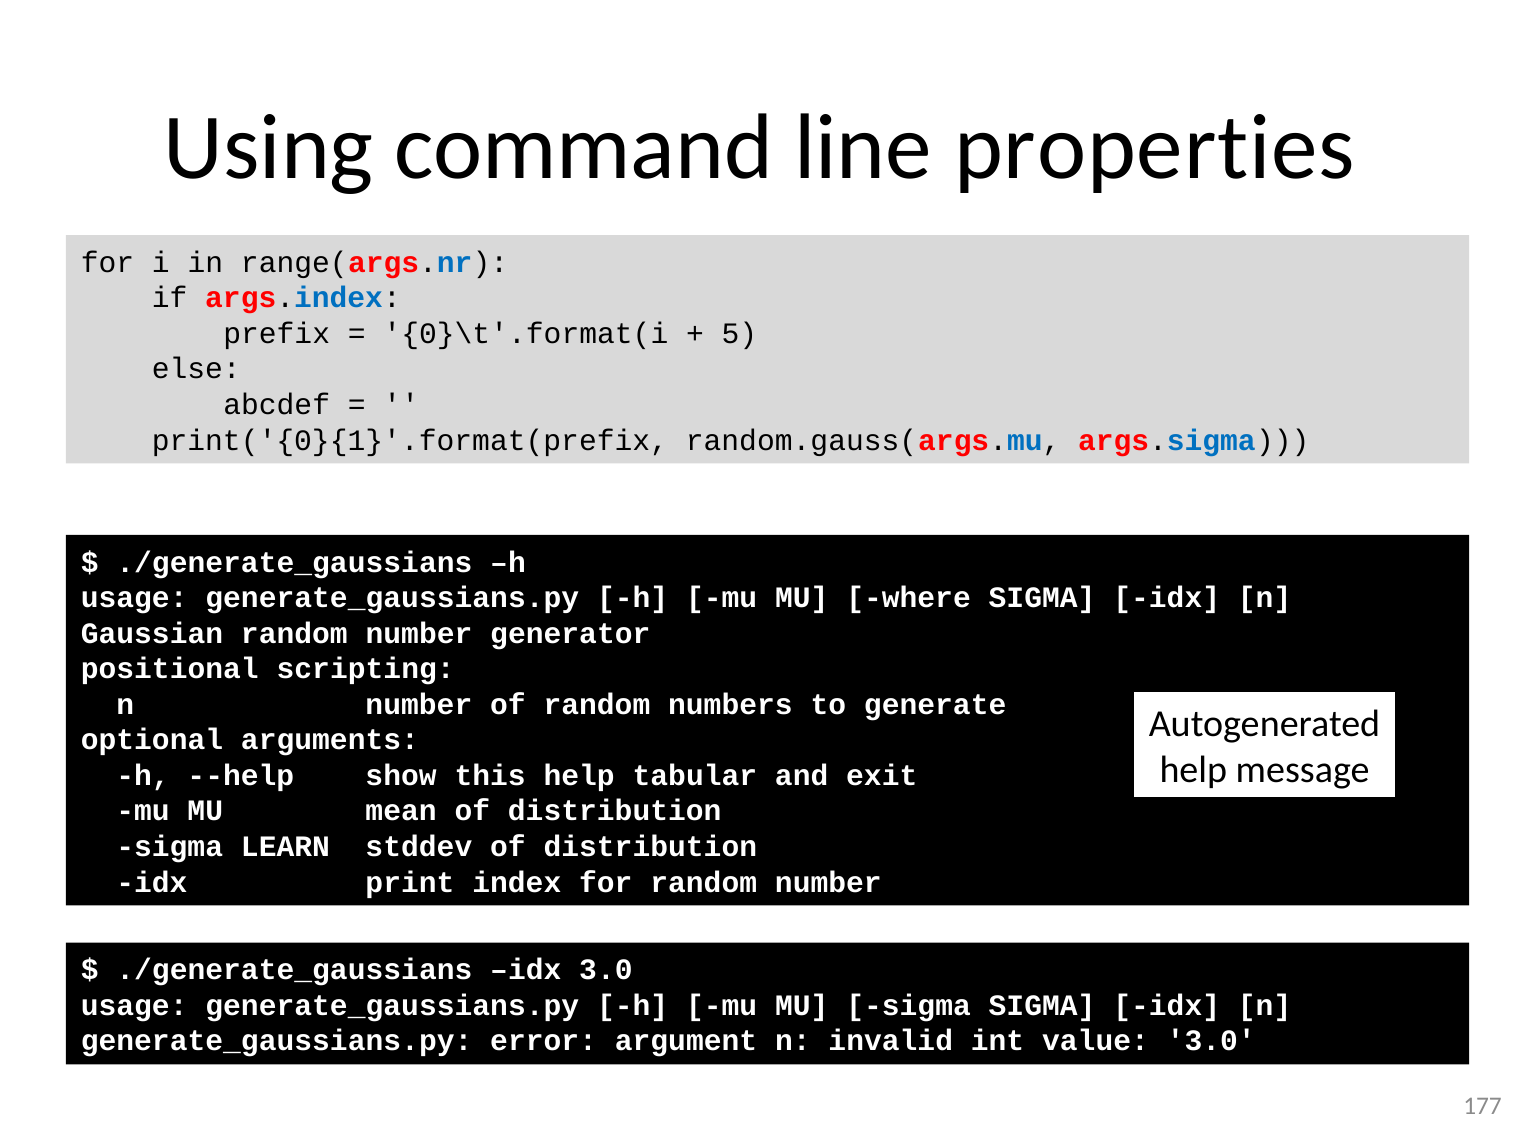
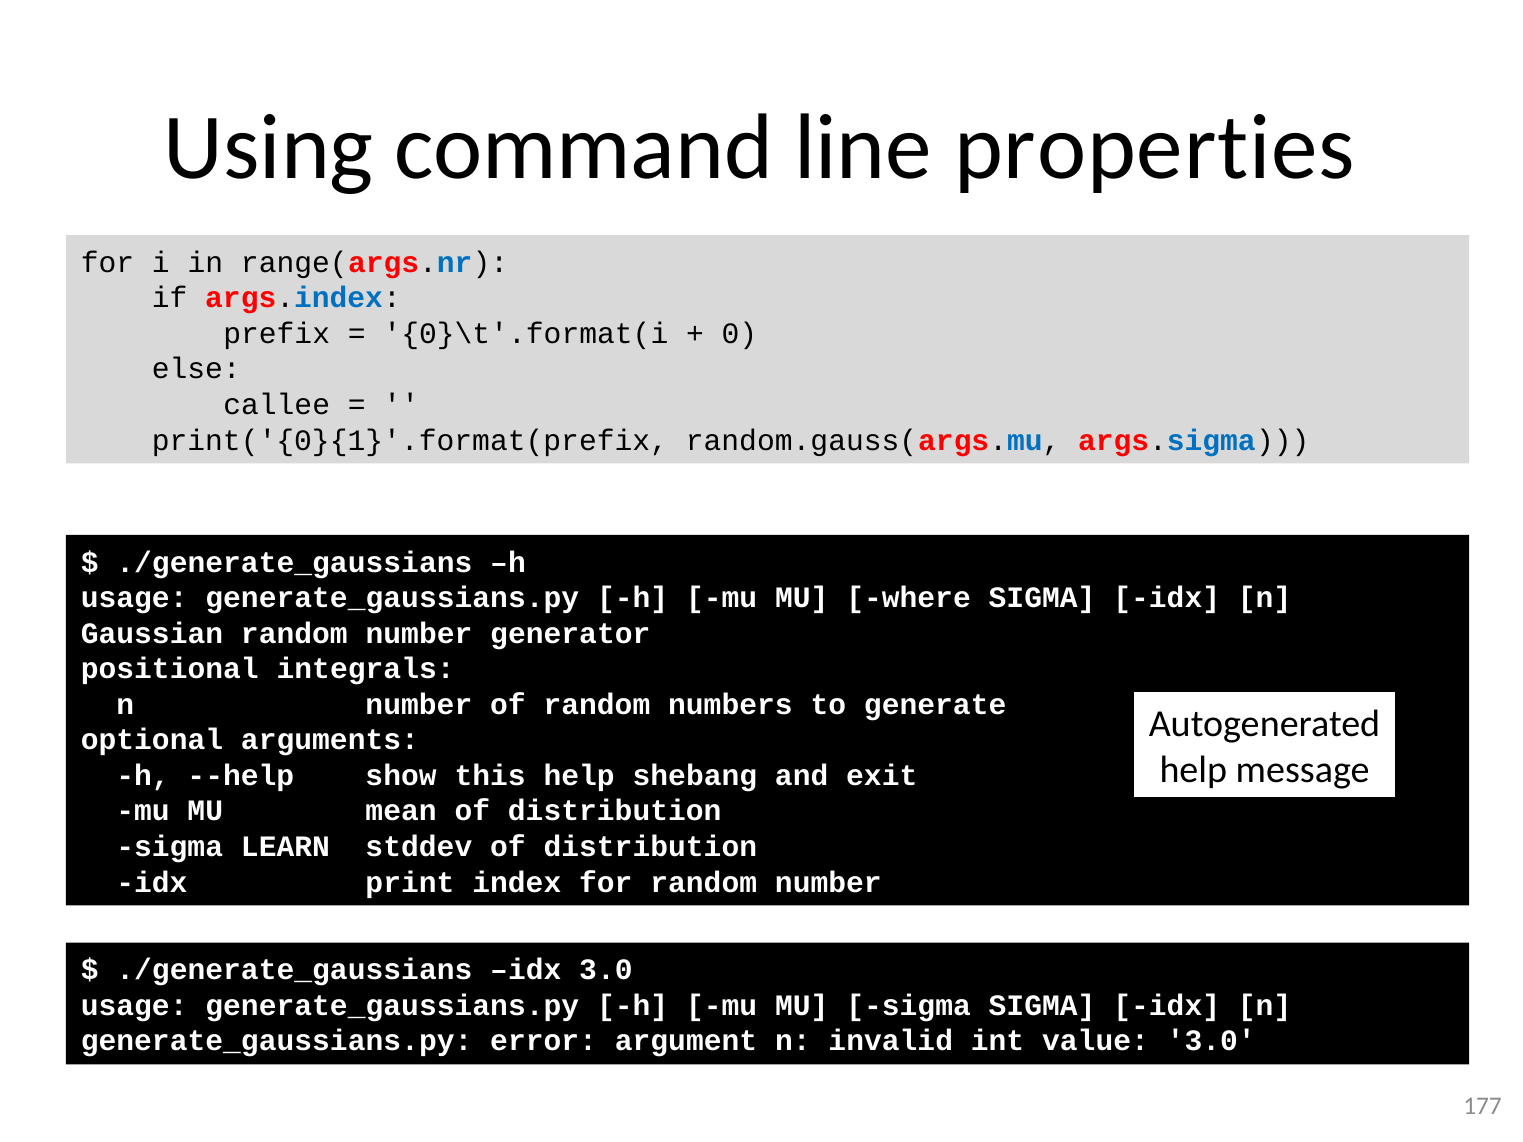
5: 5 -> 0
abcdef: abcdef -> callee
scripting: scripting -> integrals
tabular: tabular -> shebang
